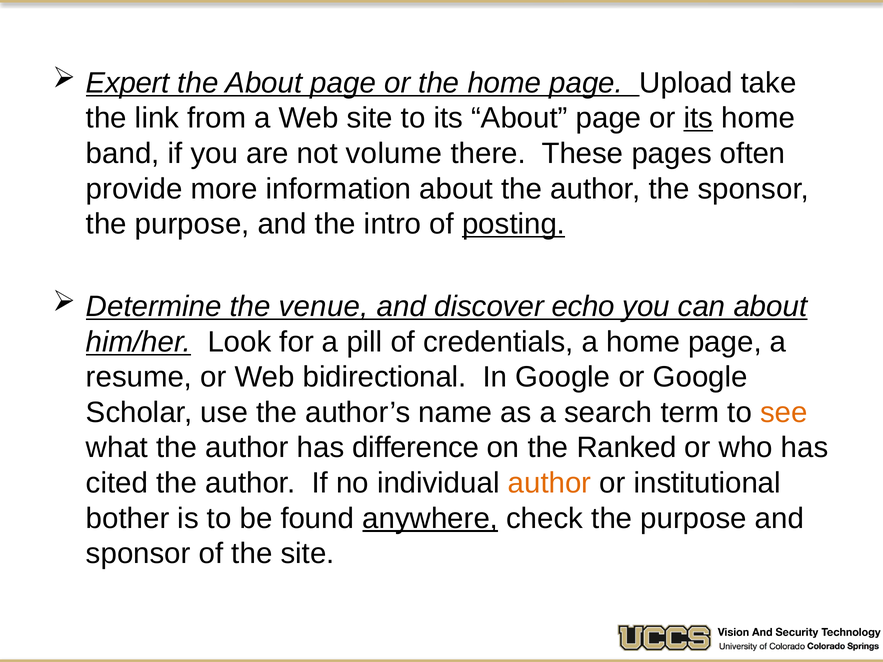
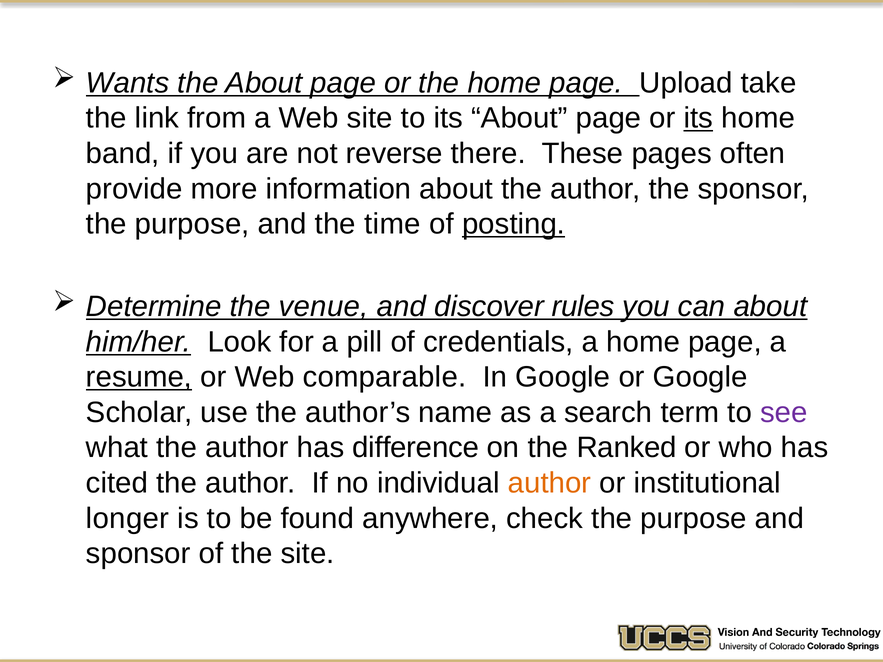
Expert: Expert -> Wants
volume: volume -> reverse
intro: intro -> time
echo: echo -> rules
resume underline: none -> present
bidirectional: bidirectional -> comparable
see colour: orange -> purple
bother: bother -> longer
anywhere underline: present -> none
